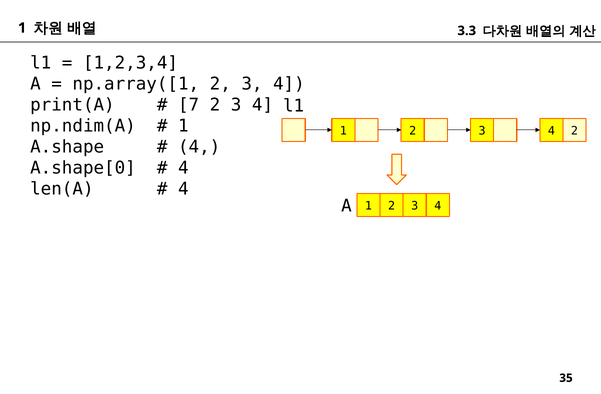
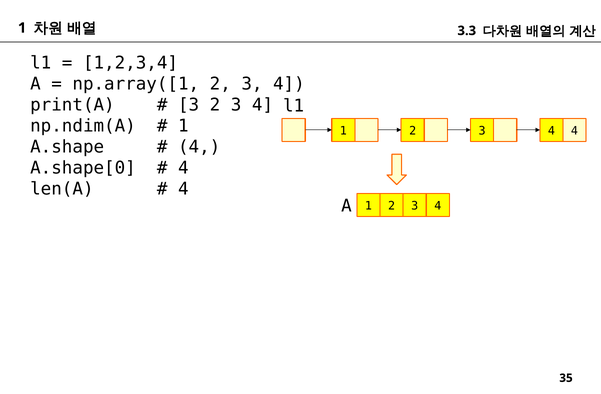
7 at (189, 105): 7 -> 3
4 2: 2 -> 4
